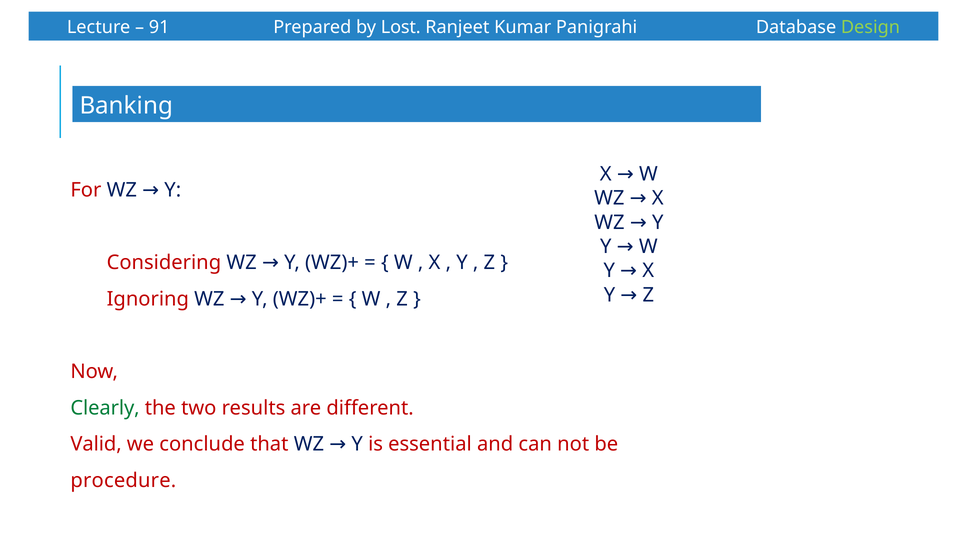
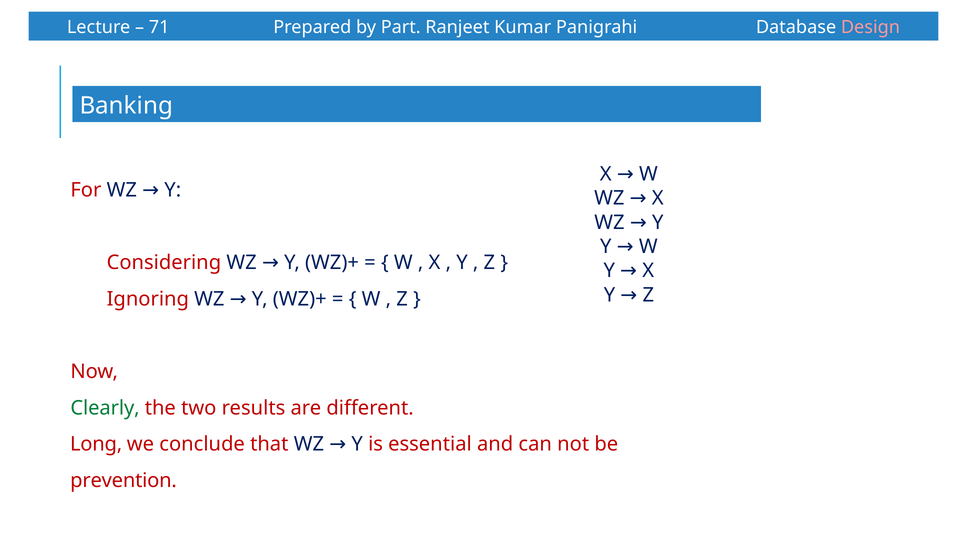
91: 91 -> 71
Lost: Lost -> Part
Design colour: light green -> pink
Valid: Valid -> Long
procedure: procedure -> prevention
